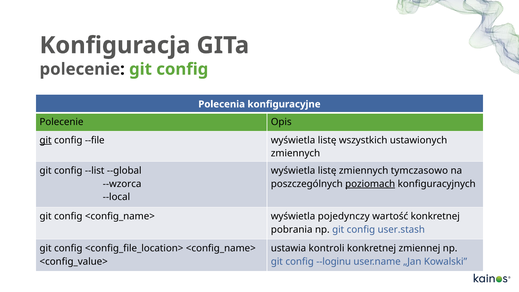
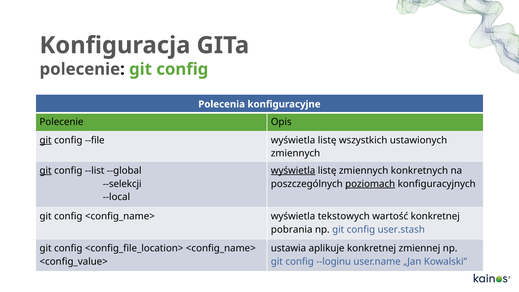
git at (46, 171) underline: none -> present
wyświetla at (293, 171) underline: none -> present
tymczasowo: tymczasowo -> konkretnych
--wzorca: --wzorca -> --selekcji
pojedynczy: pojedynczy -> tekstowych
kontroli: kontroli -> aplikuje
